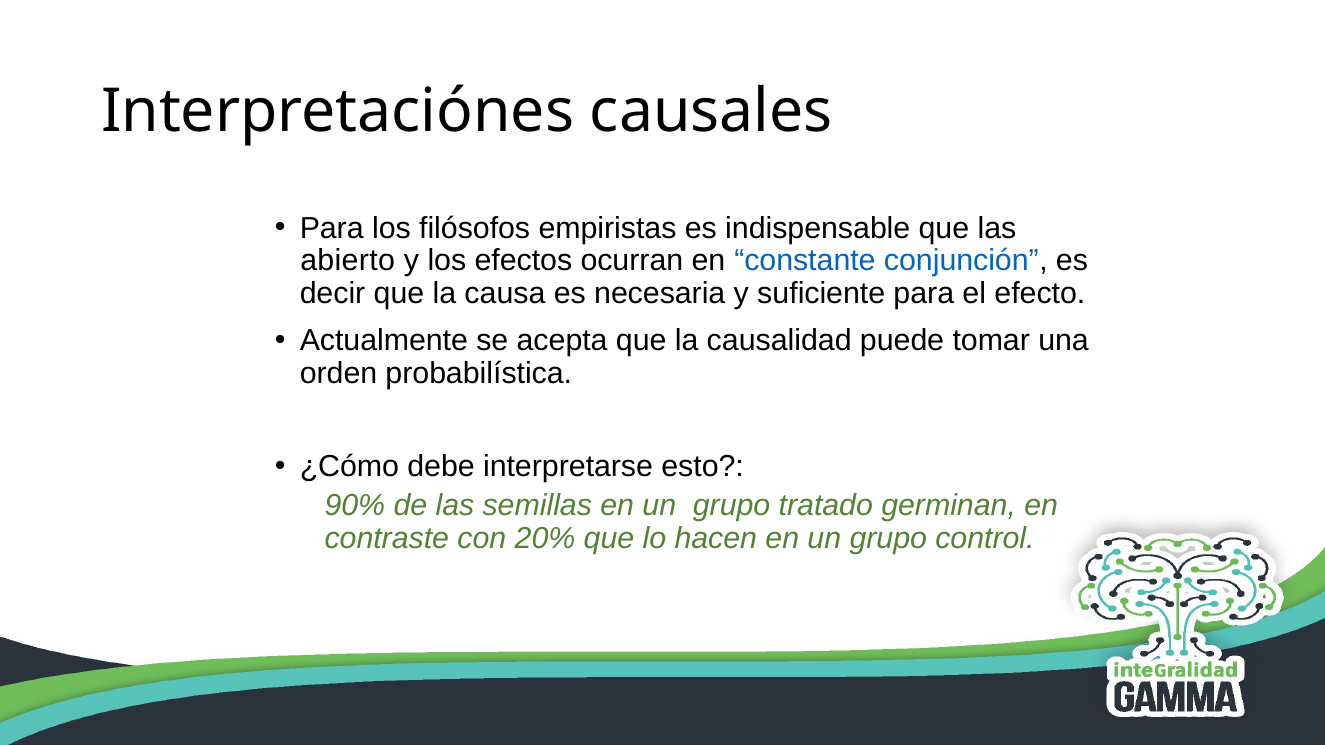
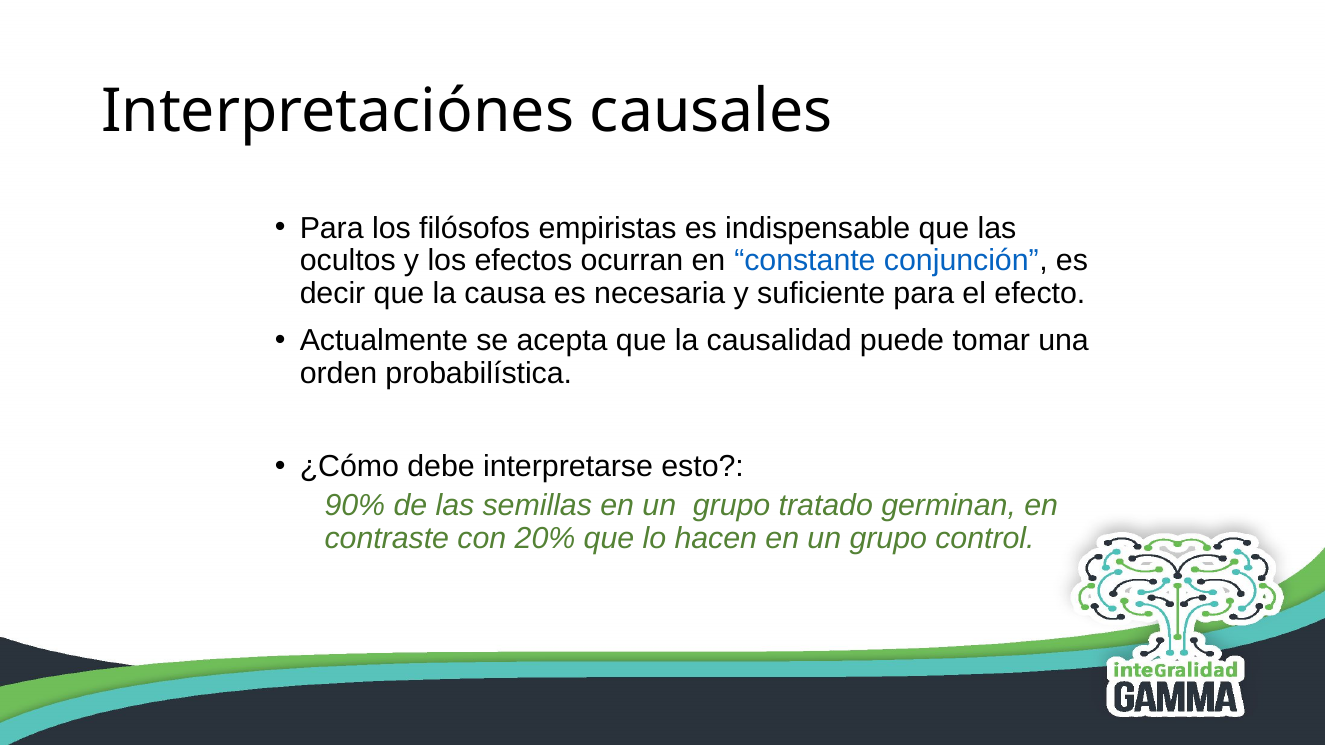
abierto: abierto -> ocultos
